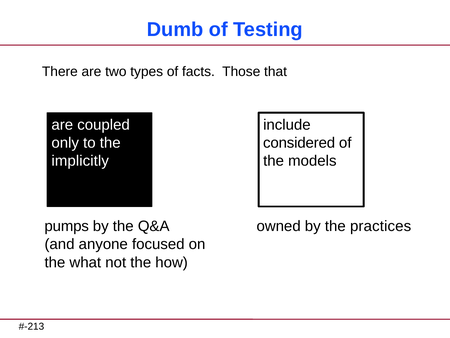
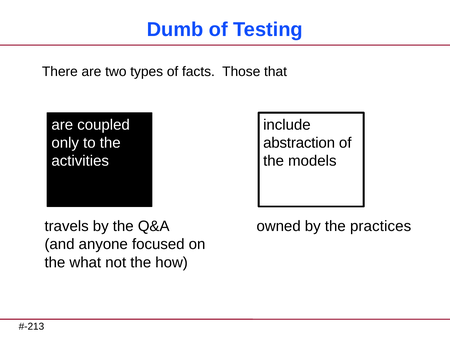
considered: considered -> abstraction
implicitly: implicitly -> activities
pumps: pumps -> travels
